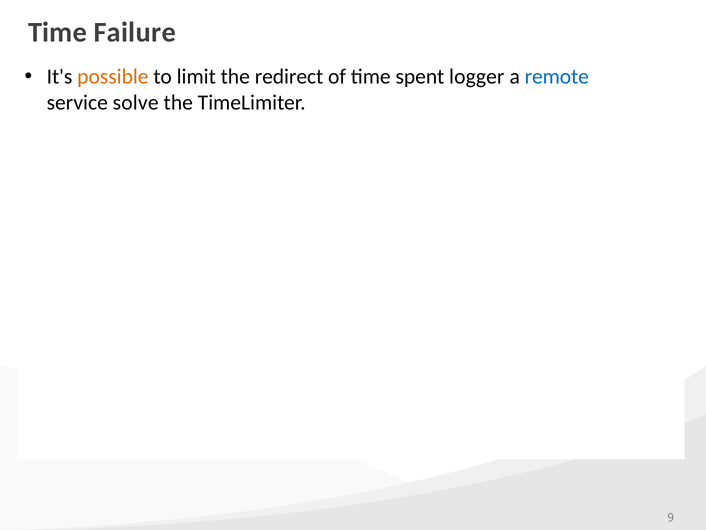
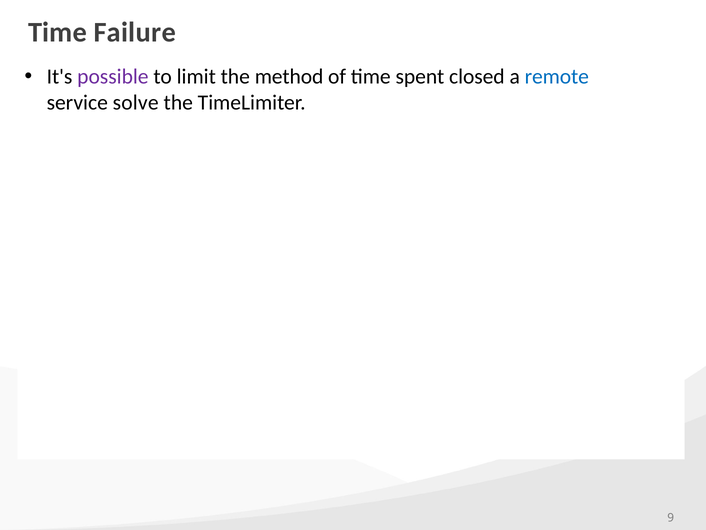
possible colour: orange -> purple
redirect: redirect -> method
logger: logger -> closed
